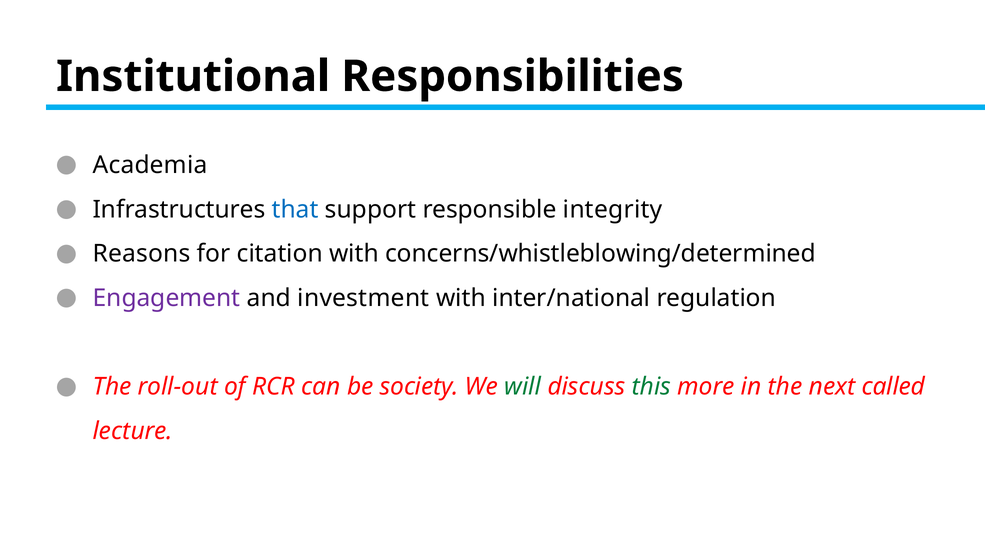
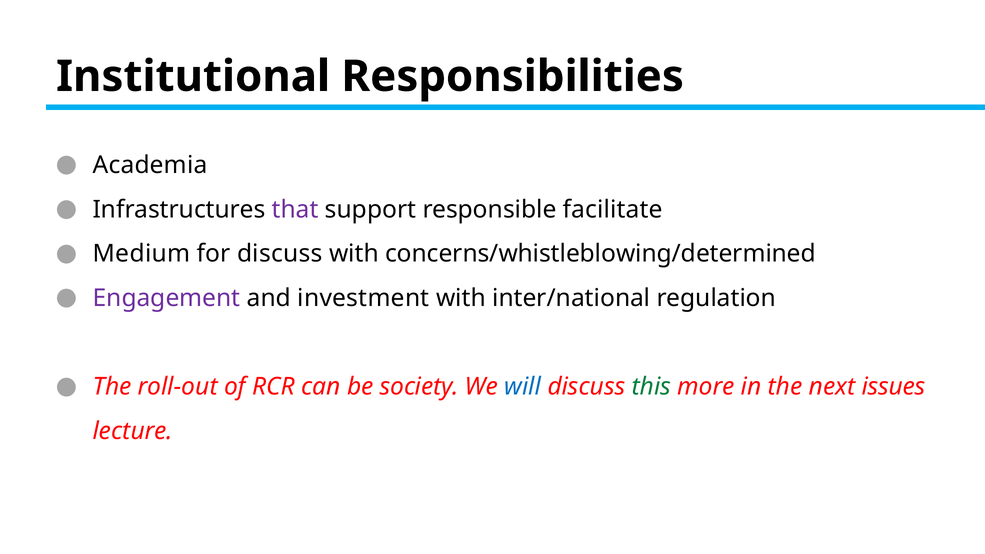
that colour: blue -> purple
integrity: integrity -> facilitate
Reasons: Reasons -> Medium
for citation: citation -> discuss
will colour: green -> blue
called: called -> issues
